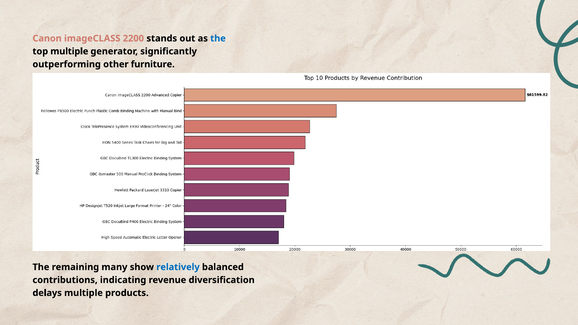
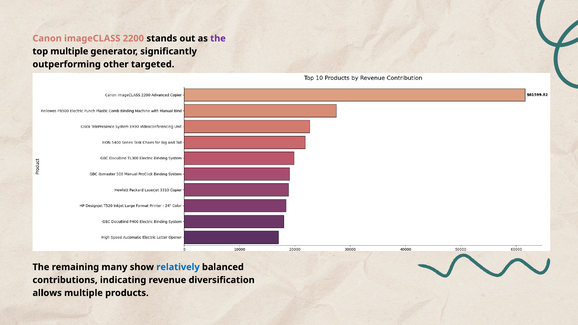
the at (218, 38) colour: blue -> purple
furniture: furniture -> targeted
delays: delays -> allows
